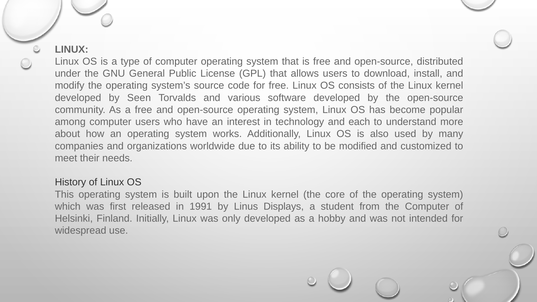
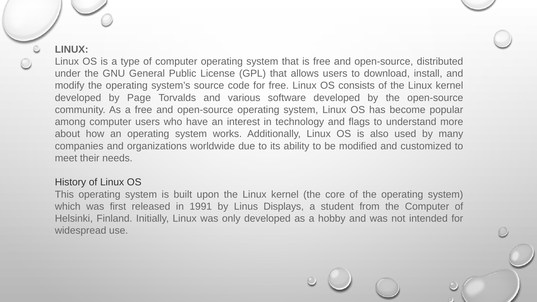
Seen: Seen -> Page
each: each -> flags
